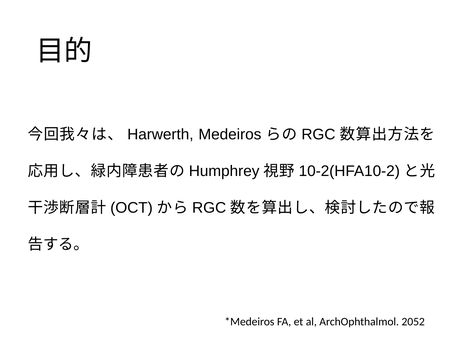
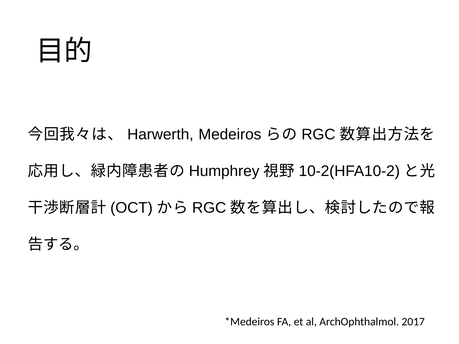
2052: 2052 -> 2017
